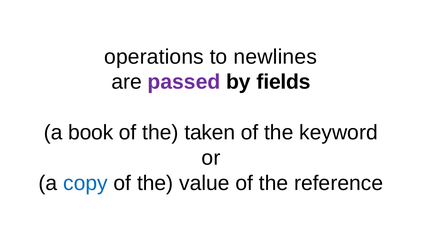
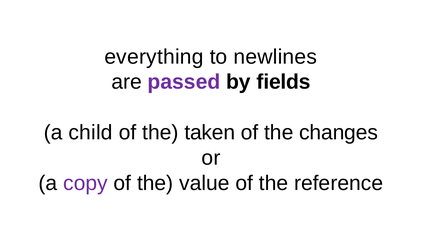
operations: operations -> everything
book: book -> child
keyword: keyword -> changes
copy colour: blue -> purple
